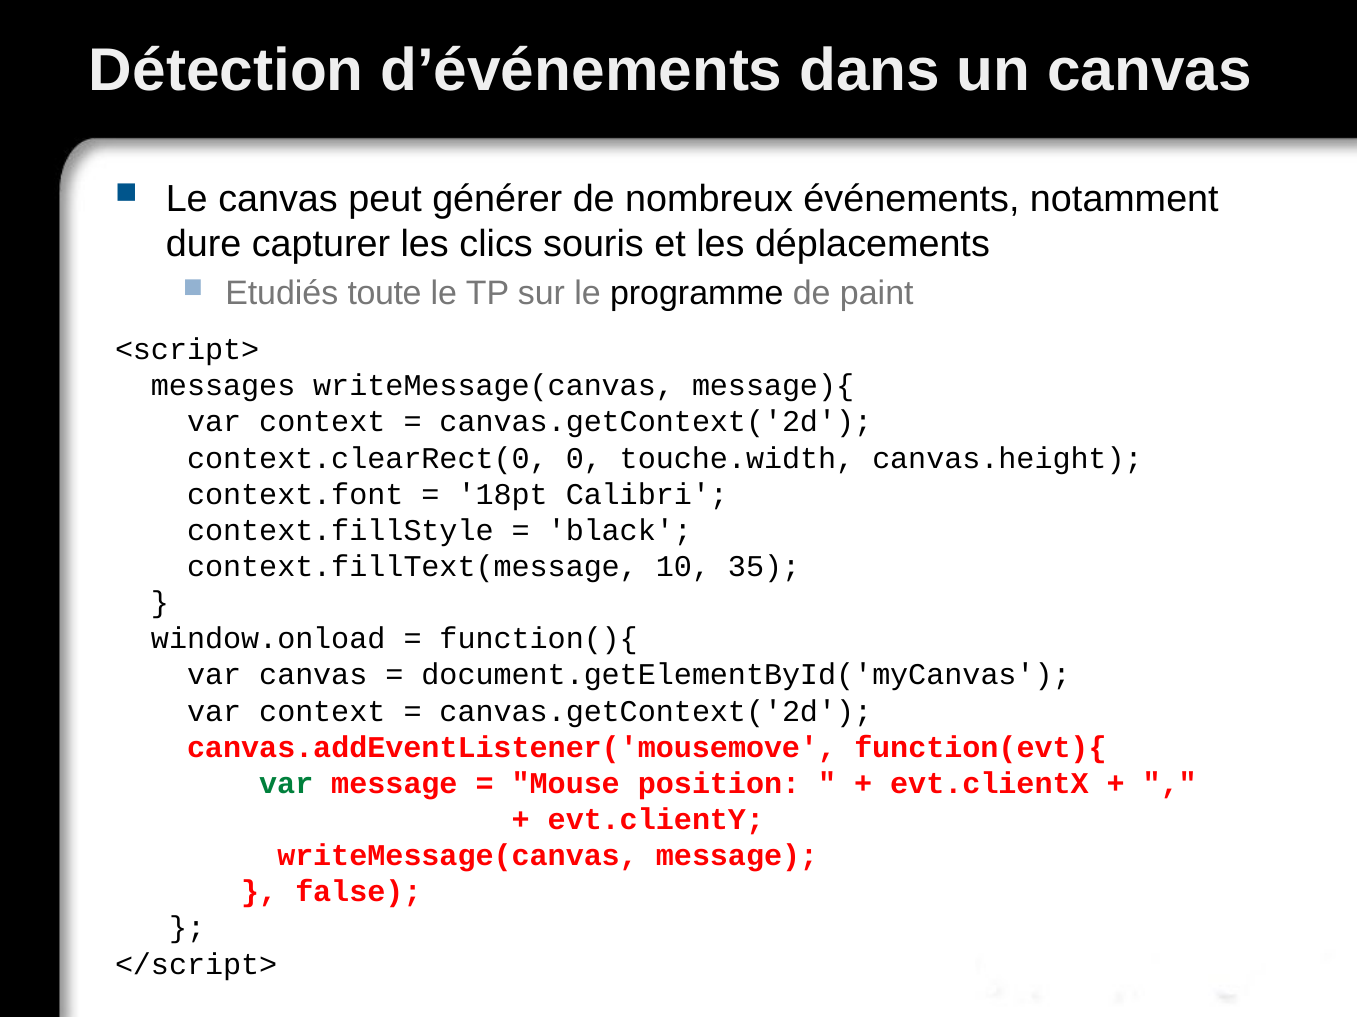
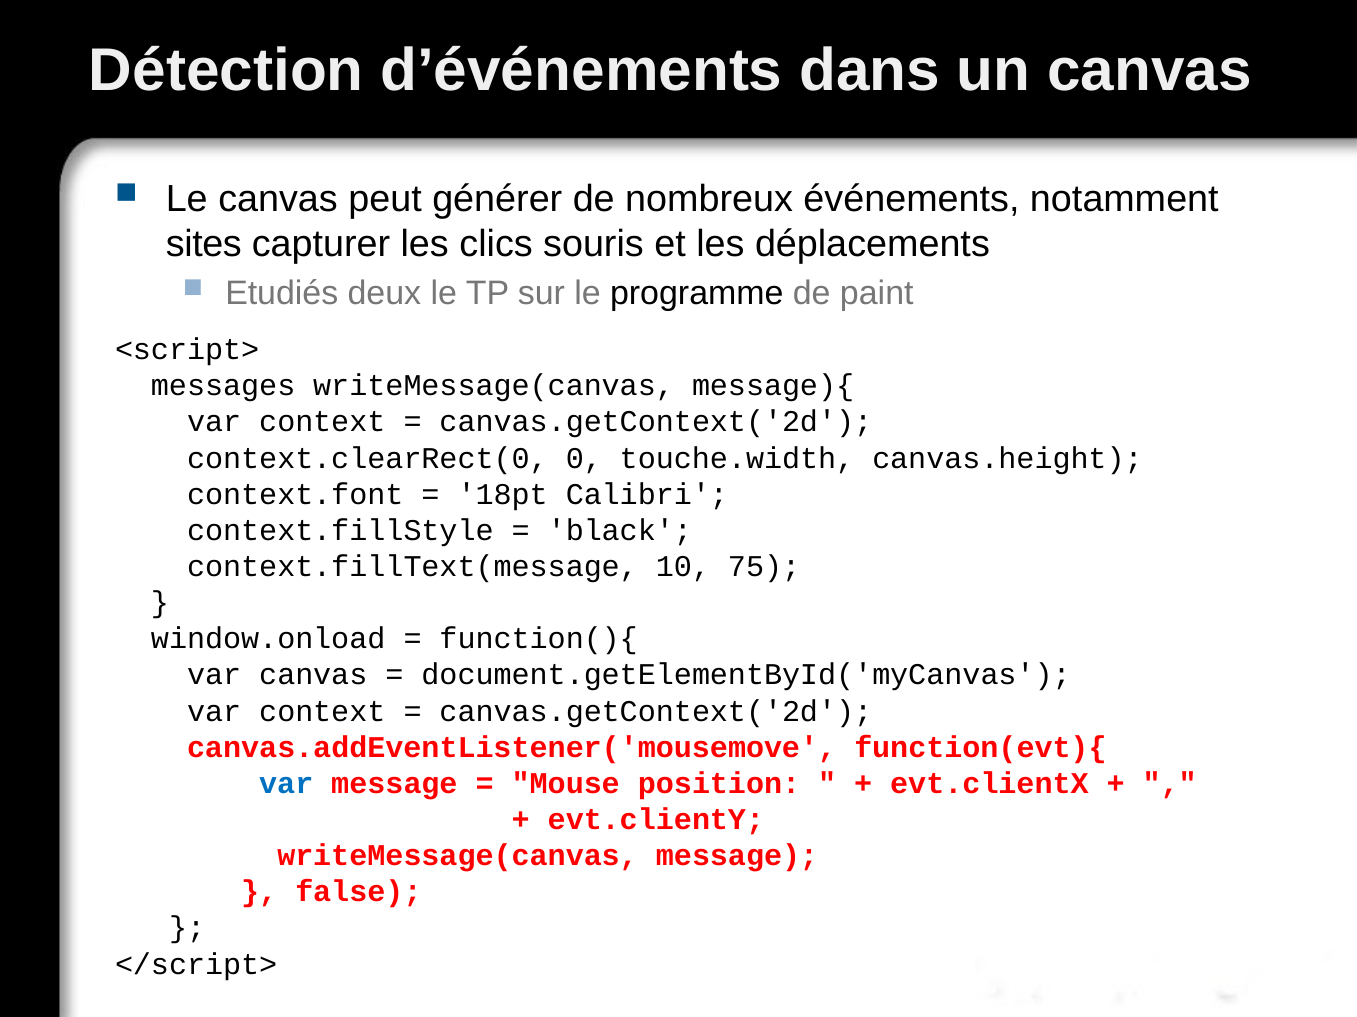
dure: dure -> sites
toute: toute -> deux
35: 35 -> 75
var at (286, 784) colour: green -> blue
